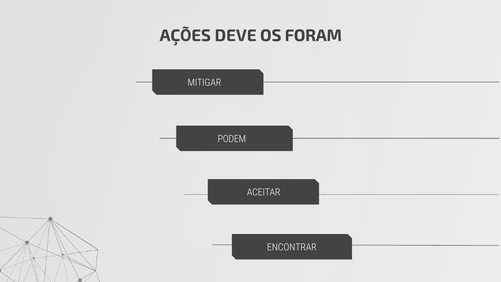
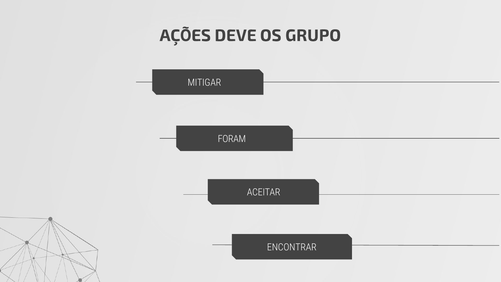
FORAM: FORAM -> GRUPO
PODEM: PODEM -> FORAM
